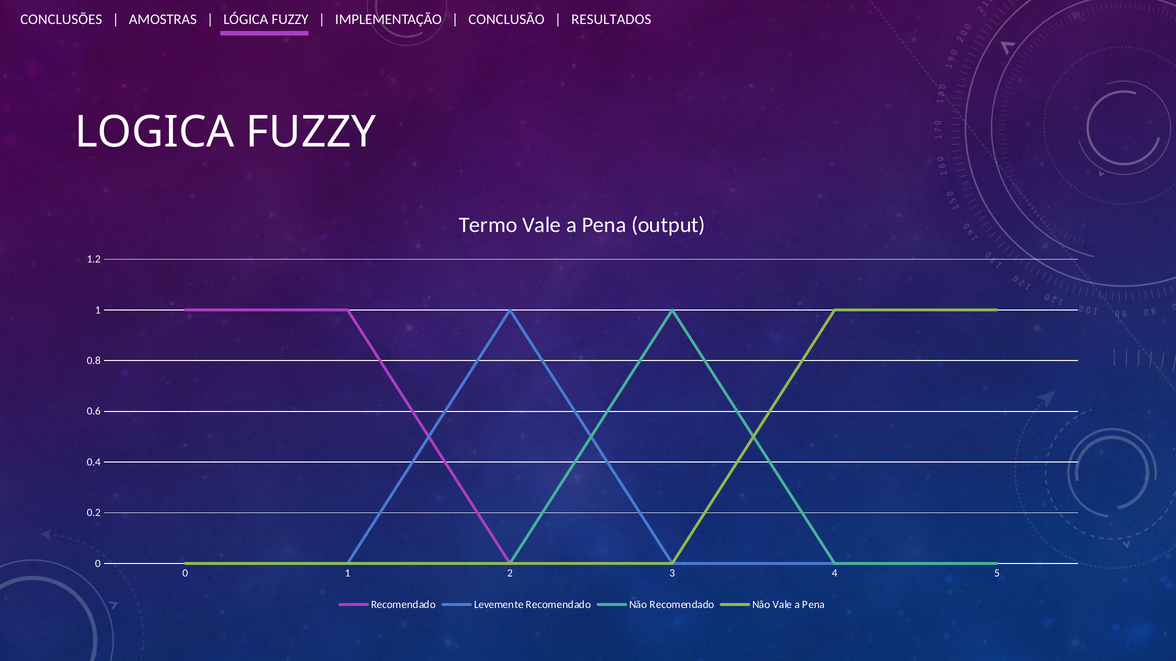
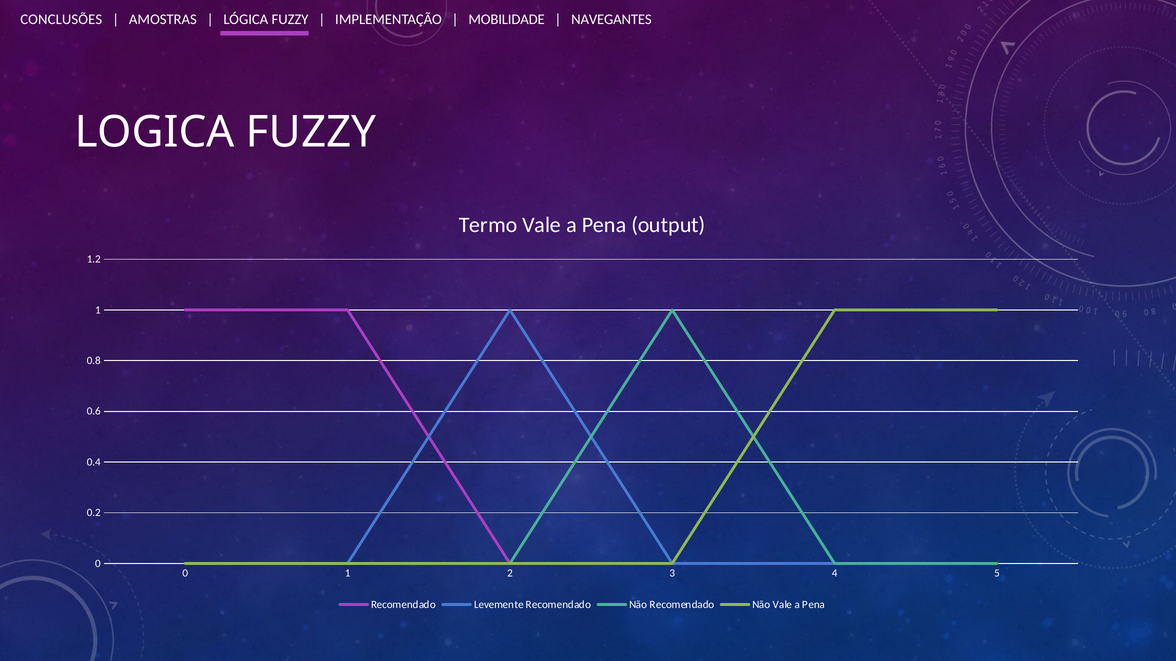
CONCLUSÃO: CONCLUSÃO -> MOBILIDADE
RESULTADOS: RESULTADOS -> NAVEGANTES
